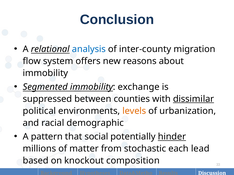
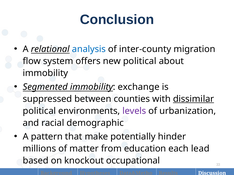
new reasons: reasons -> political
levels colour: orange -> purple
social: social -> make
hinder underline: present -> none
stochastic: stochastic -> education
composition: composition -> occupational
